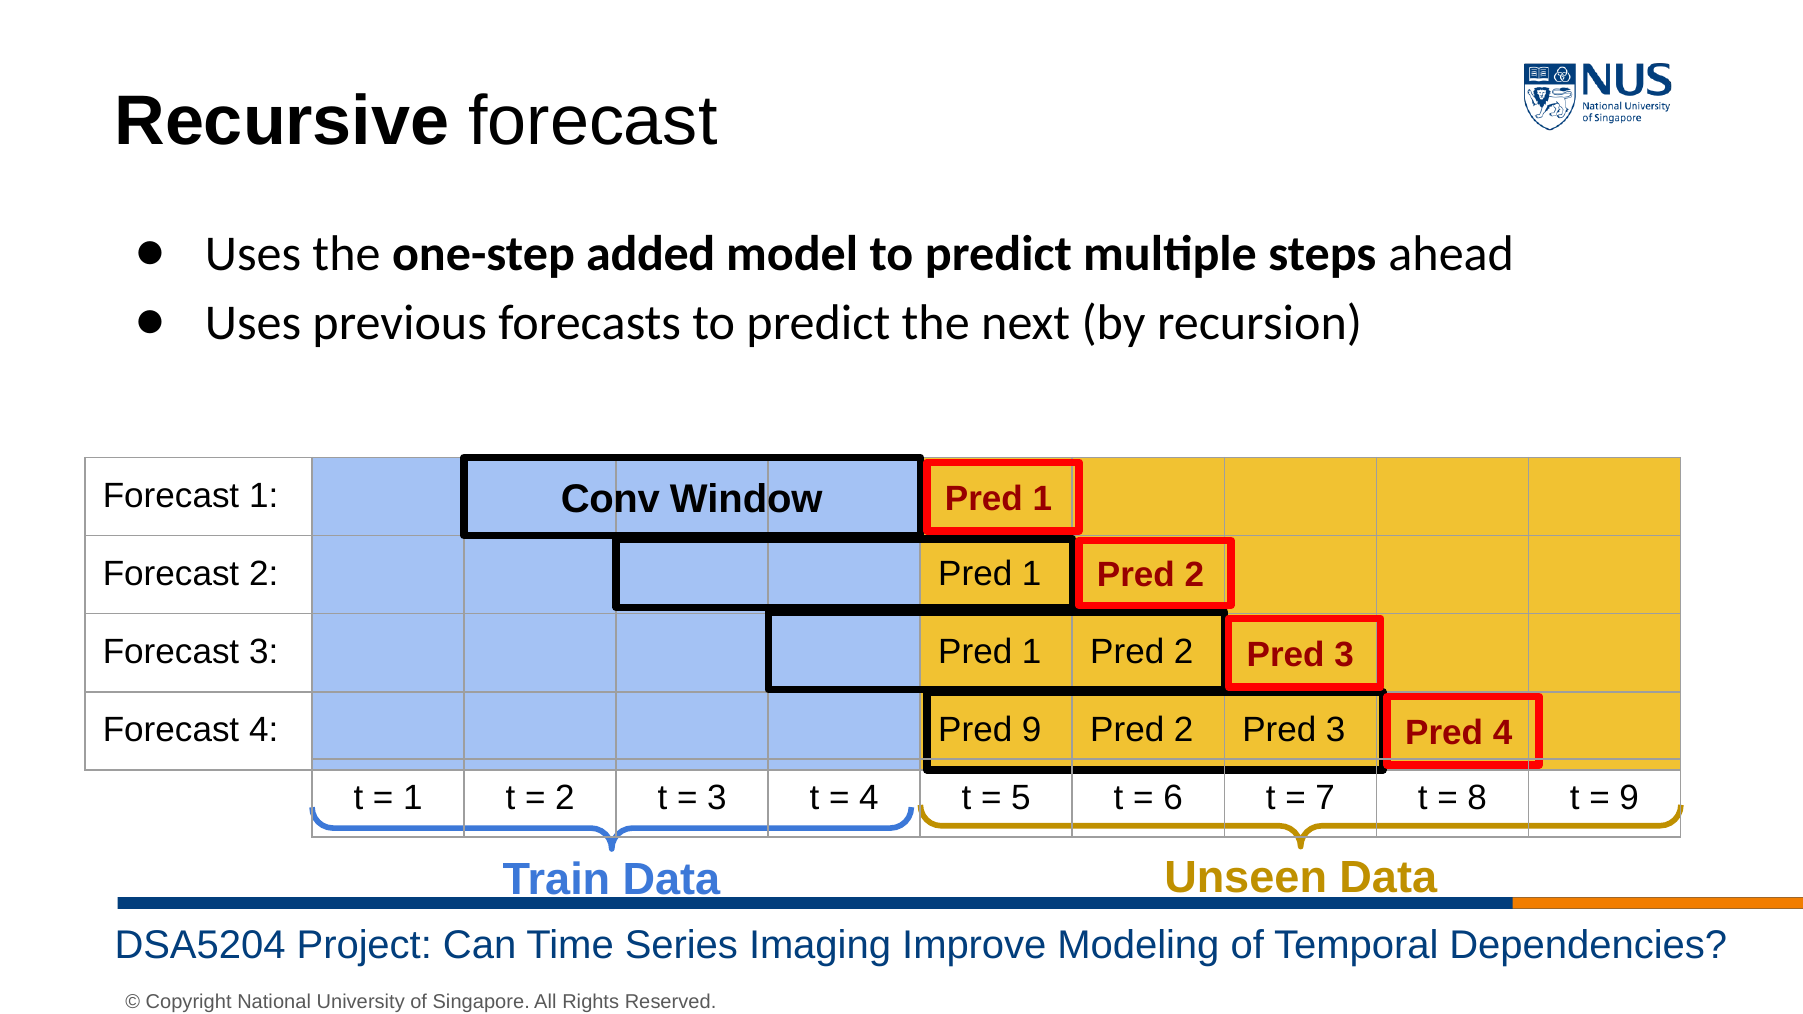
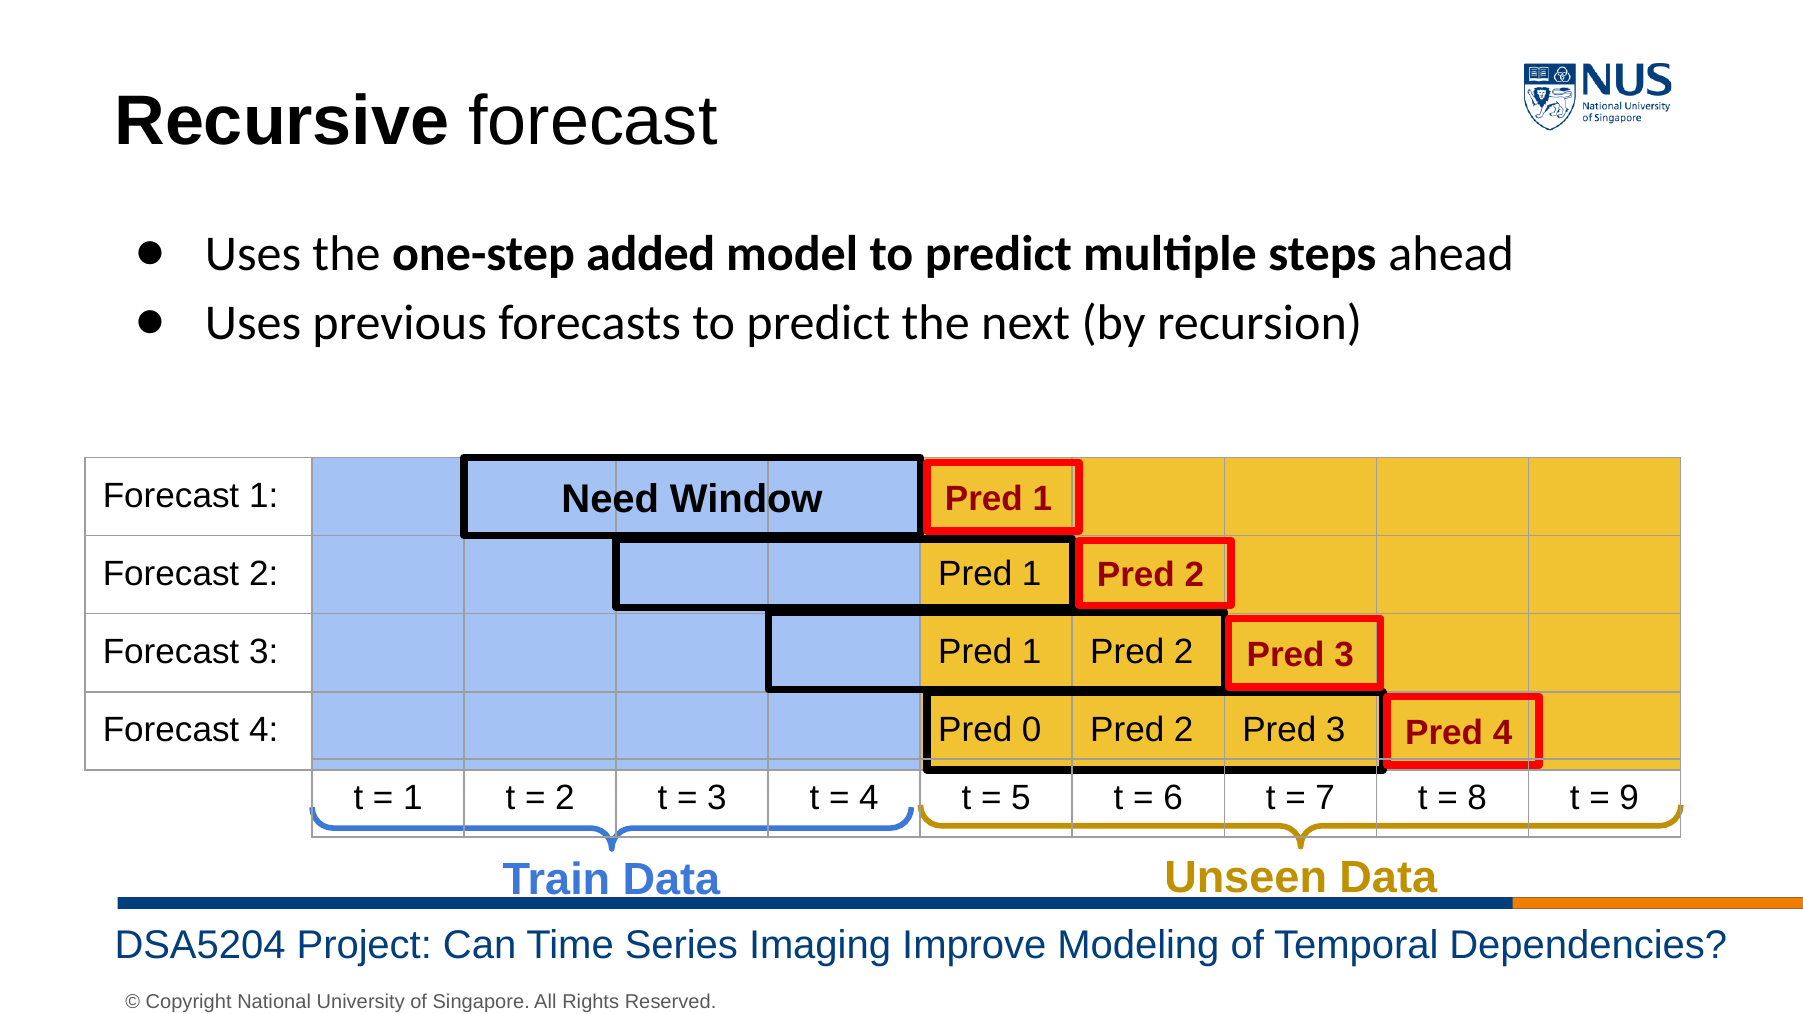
Conv: Conv -> Need
Pred 9: 9 -> 0
